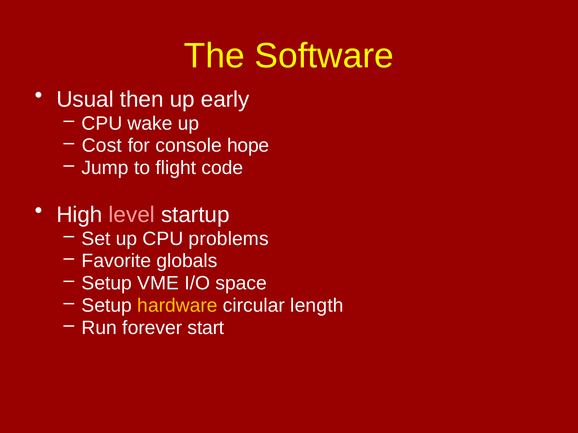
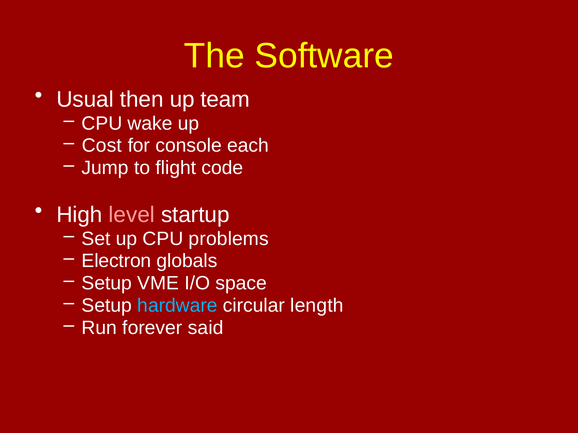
early: early -> team
hope: hope -> each
Favorite: Favorite -> Electron
hardware colour: yellow -> light blue
start: start -> said
